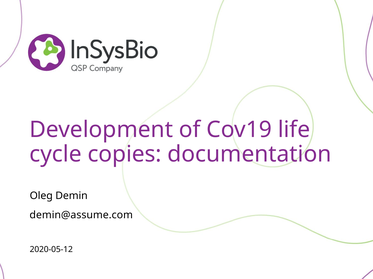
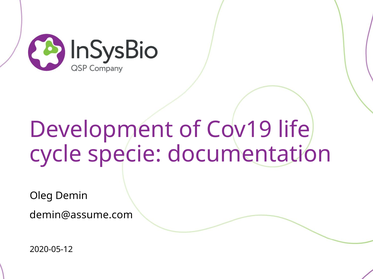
copies: copies -> specie
